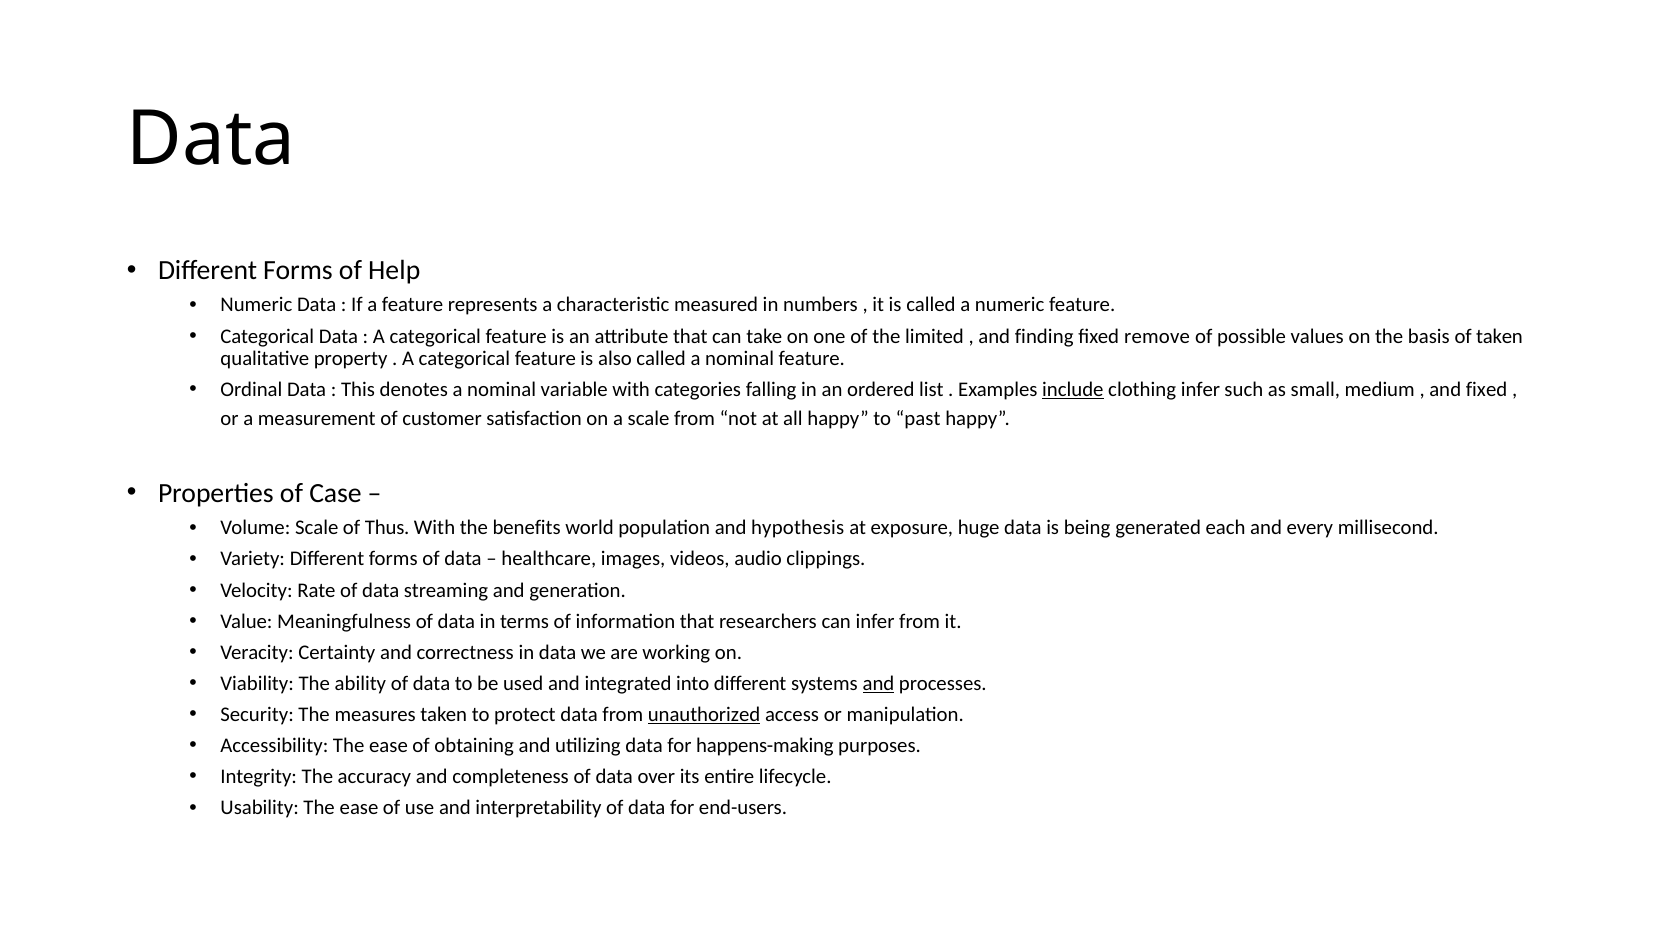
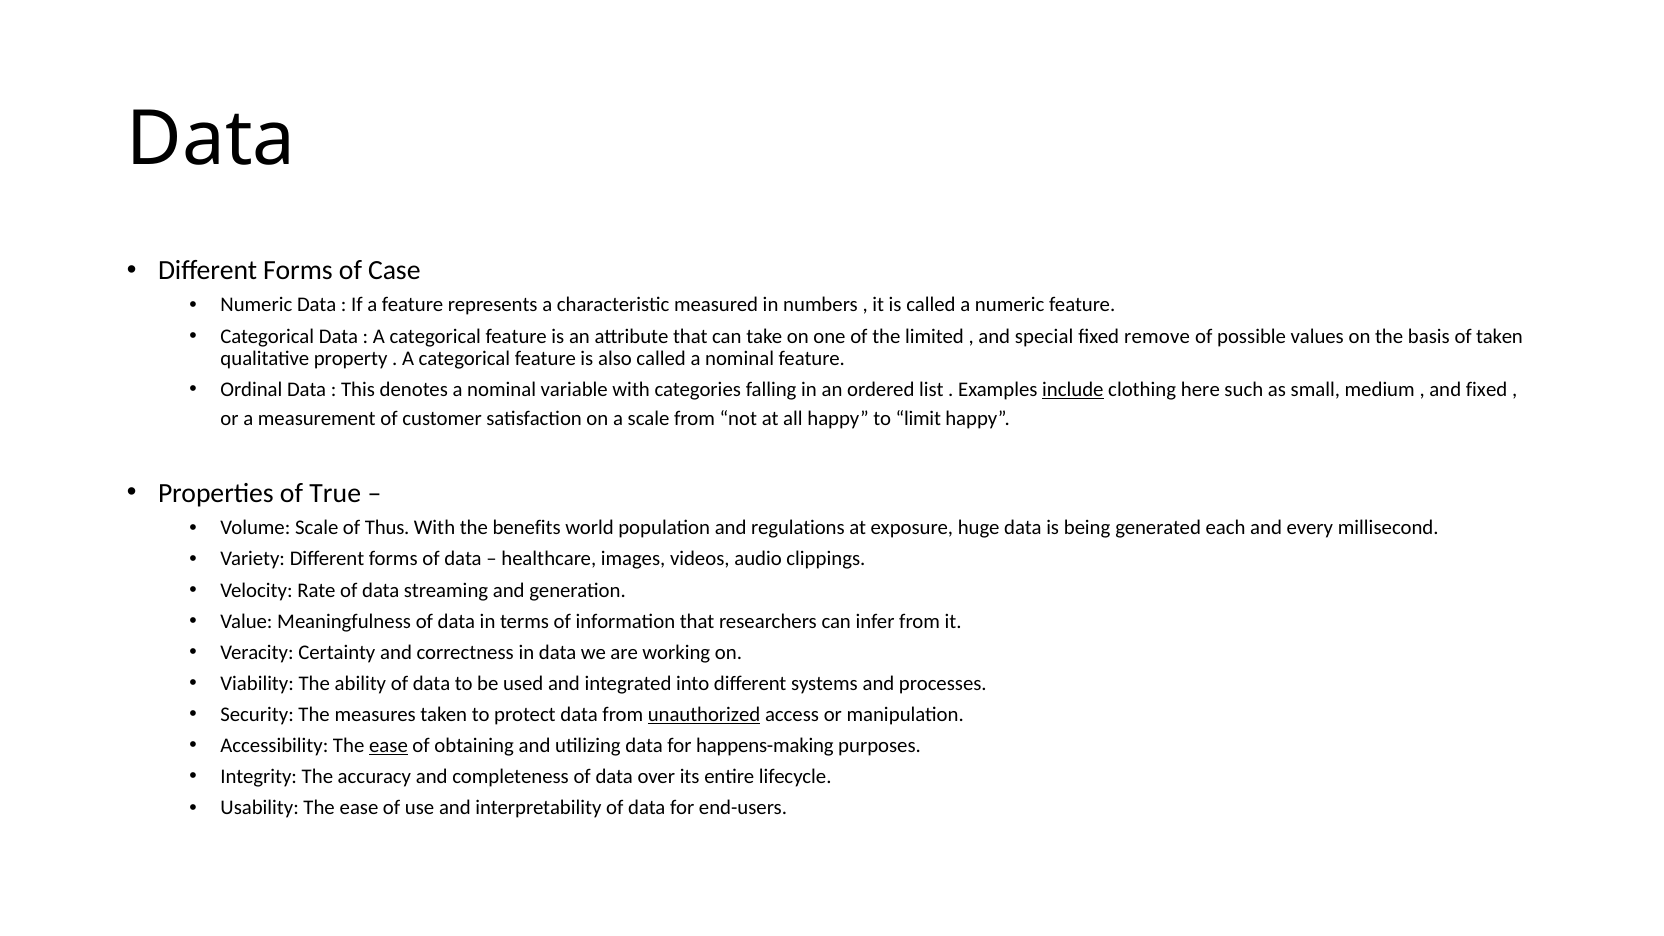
Help: Help -> Case
finding: finding -> special
clothing infer: infer -> here
past: past -> limit
Case: Case -> True
hypothesis: hypothesis -> regulations
and at (878, 683) underline: present -> none
ease at (388, 746) underline: none -> present
